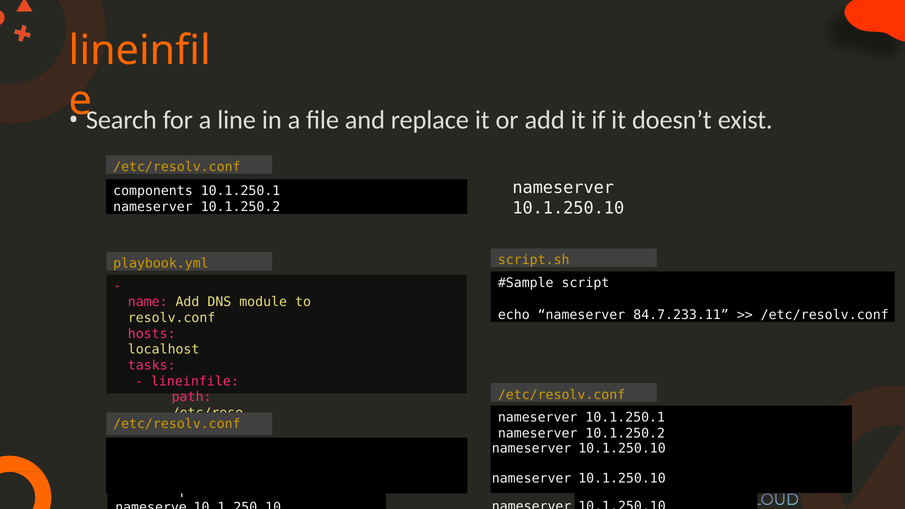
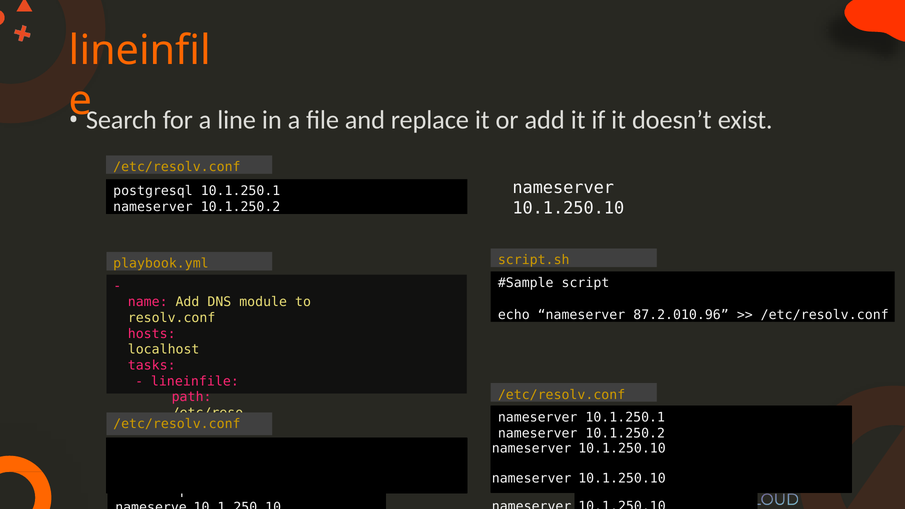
components: components -> postgresql
84.7.233.11: 84.7.233.11 -> 87.2.010.96
